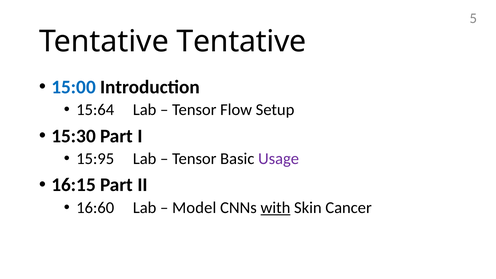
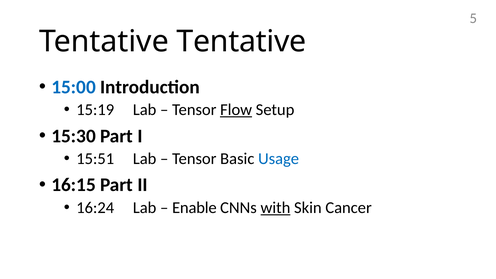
15:64: 15:64 -> 15:19
Flow underline: none -> present
15:95: 15:95 -> 15:51
Usage colour: purple -> blue
16:60: 16:60 -> 16:24
Model: Model -> Enable
